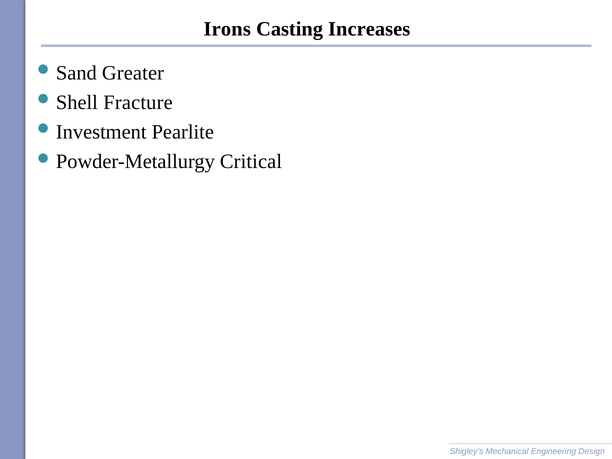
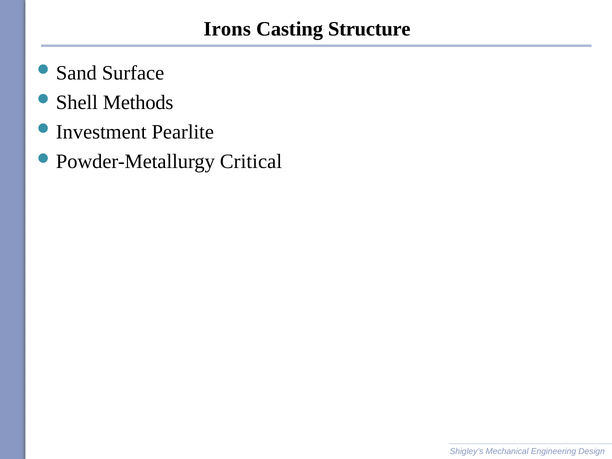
Increases: Increases -> Structure
Greater: Greater -> Surface
Fracture: Fracture -> Methods
